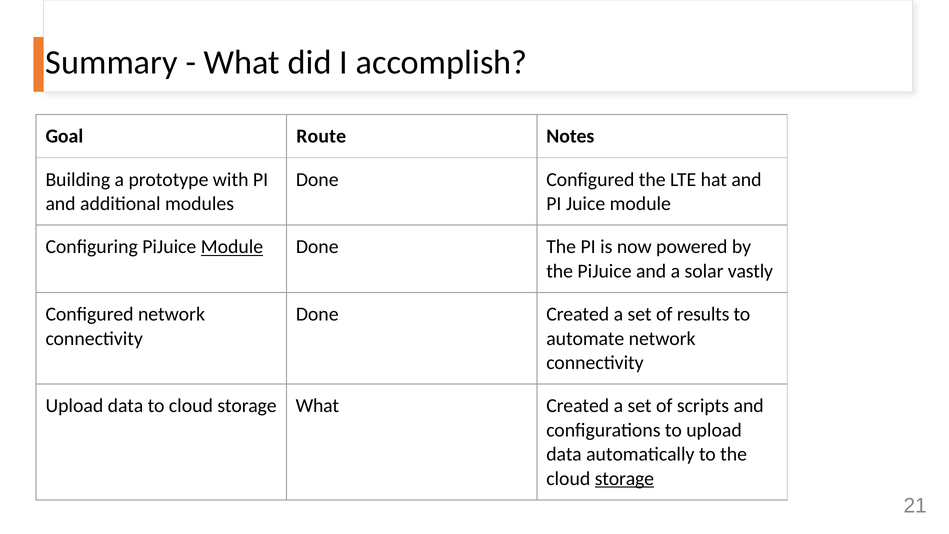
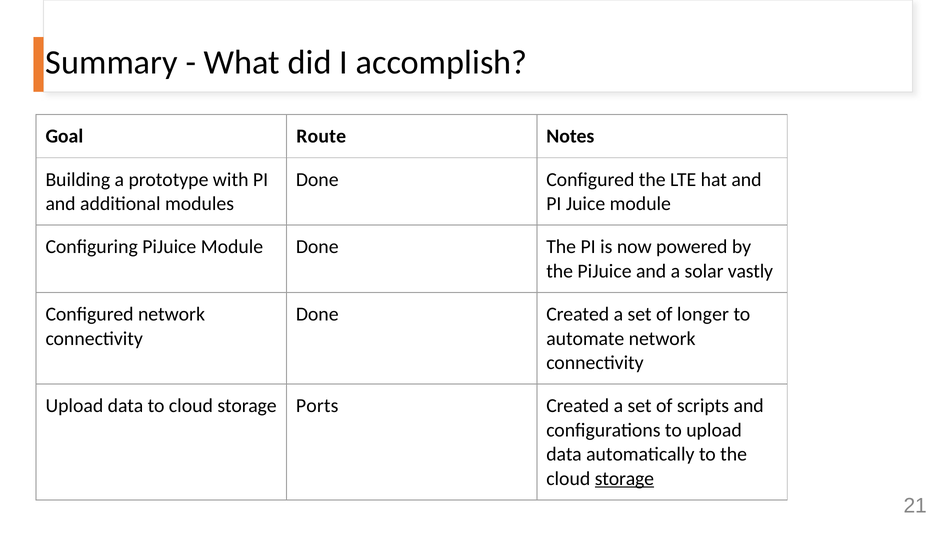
Module at (232, 247) underline: present -> none
results: results -> longer
storage What: What -> Ports
